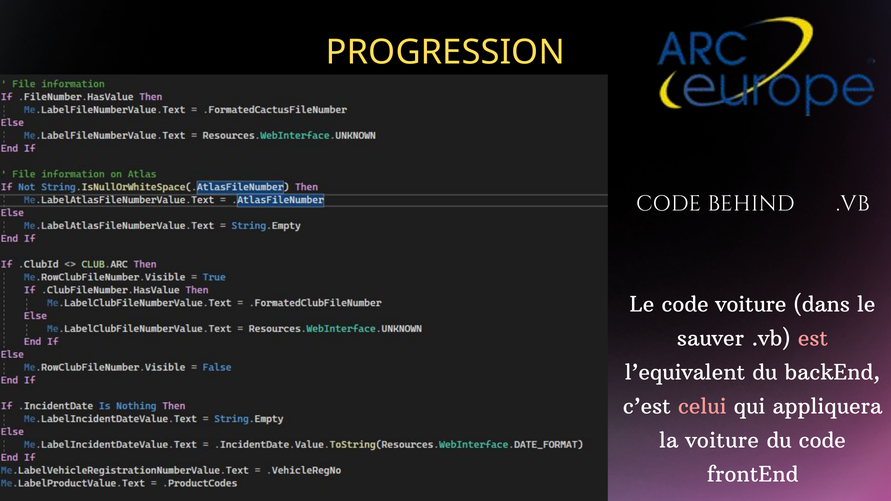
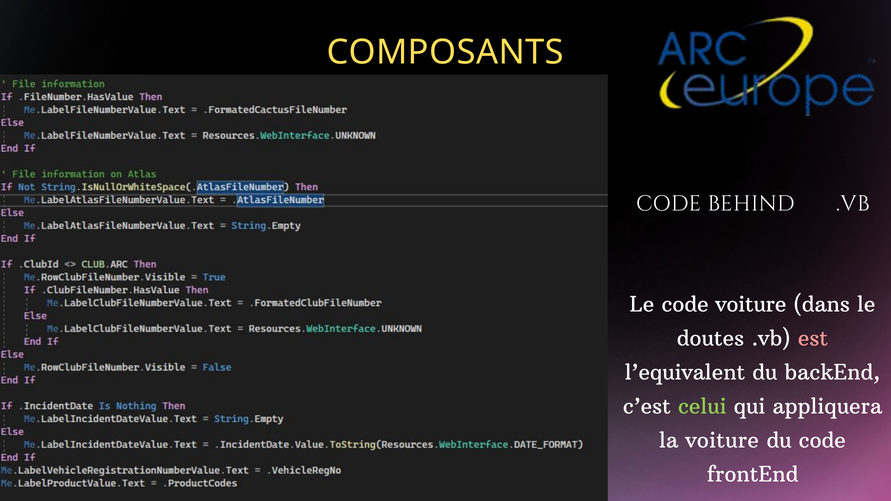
PROGRESSION: PROGRESSION -> COMPOSANTS
sauver: sauver -> doutes
celui colour: pink -> light green
